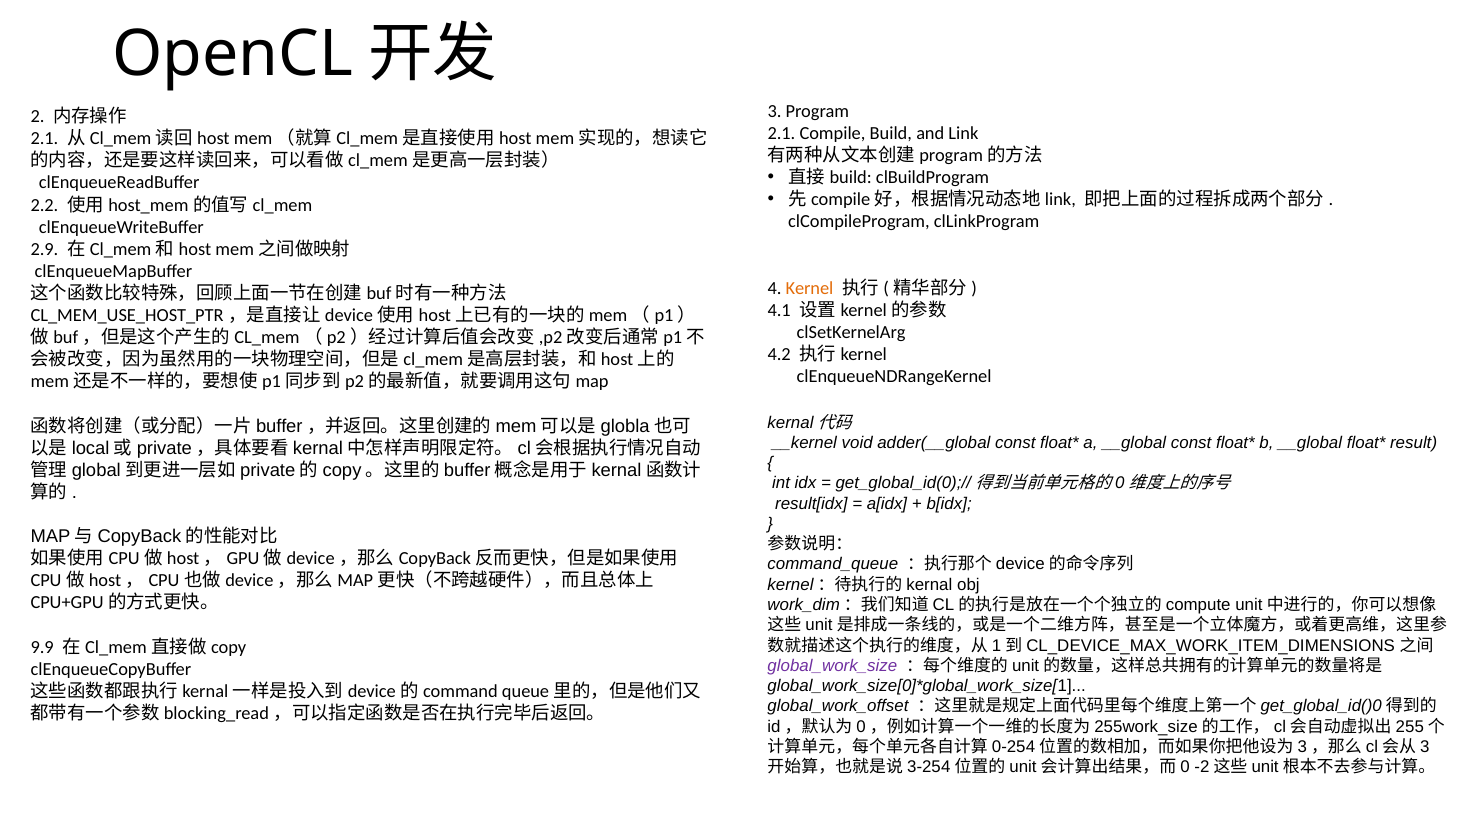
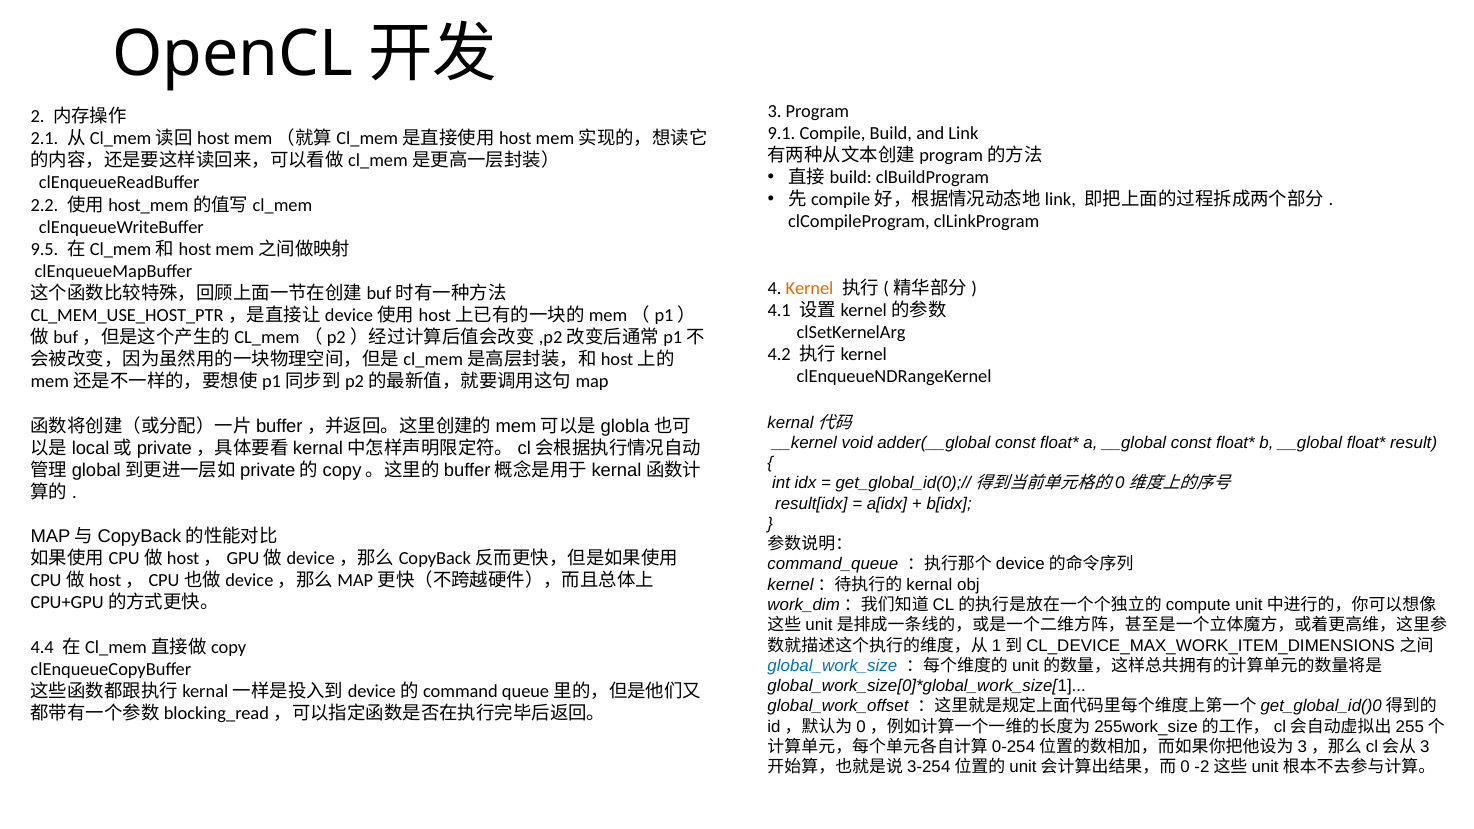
2.1 at (781, 133): 2.1 -> 9.1
2.9: 2.9 -> 9.5
9.9: 9.9 -> 4.4
global_work_size colour: purple -> blue
